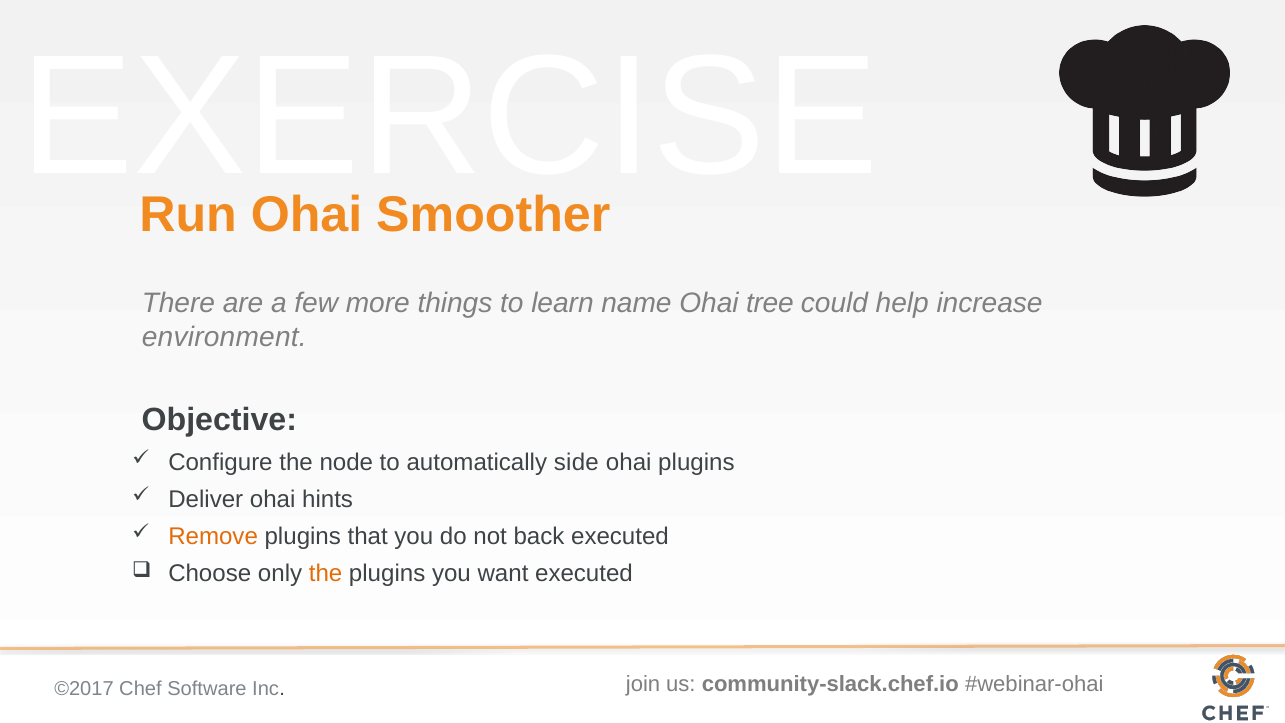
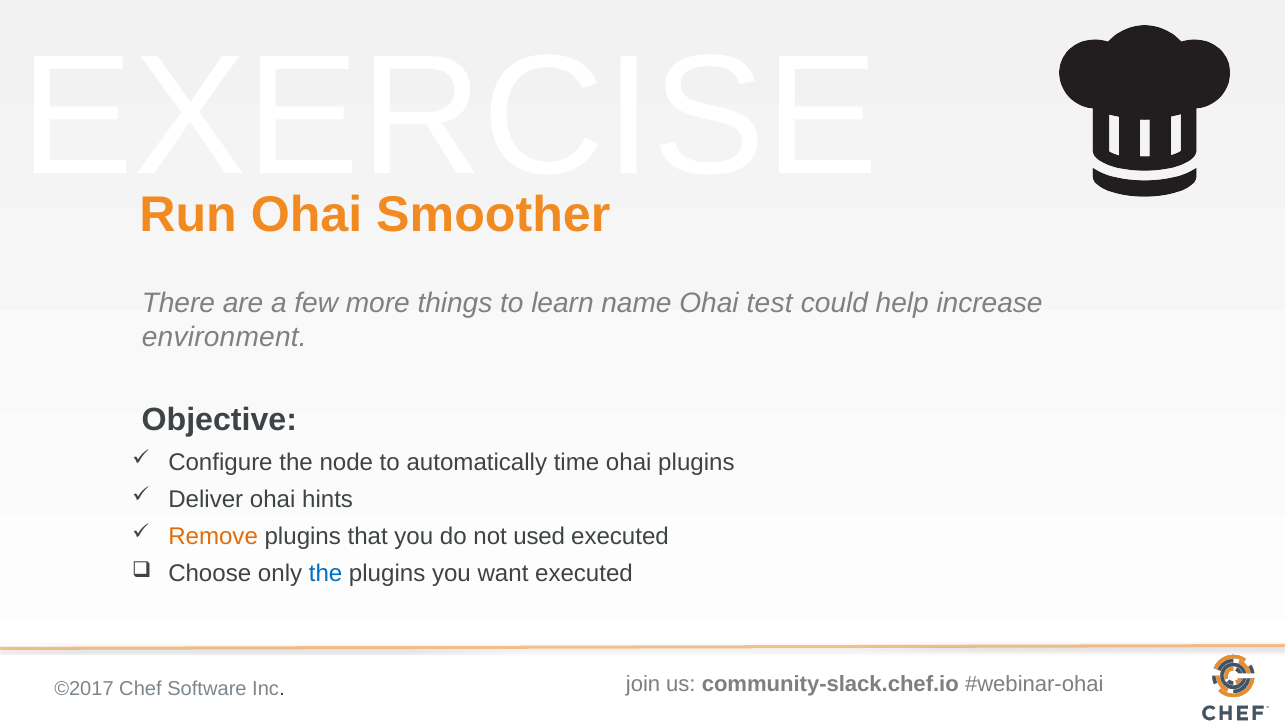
tree: tree -> test
side: side -> time
back: back -> used
the at (326, 574) colour: orange -> blue
